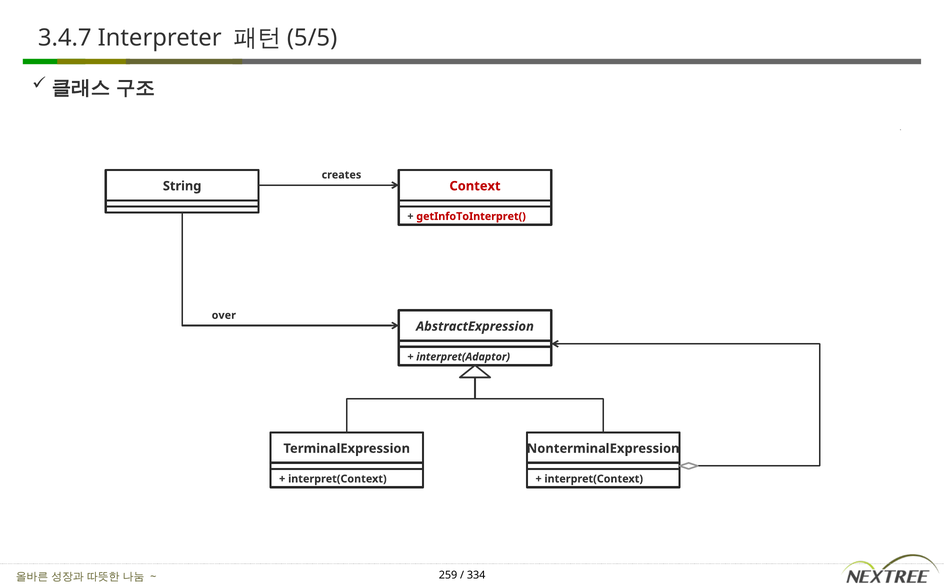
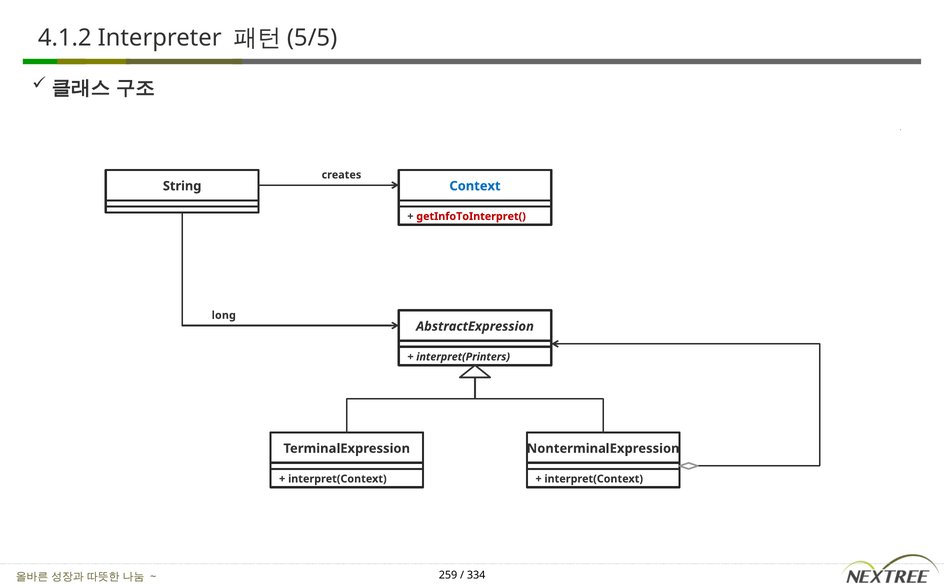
3.4.7: 3.4.7 -> 4.1.2
Context colour: red -> blue
over: over -> long
interpret(Adaptor: interpret(Adaptor -> interpret(Printers
